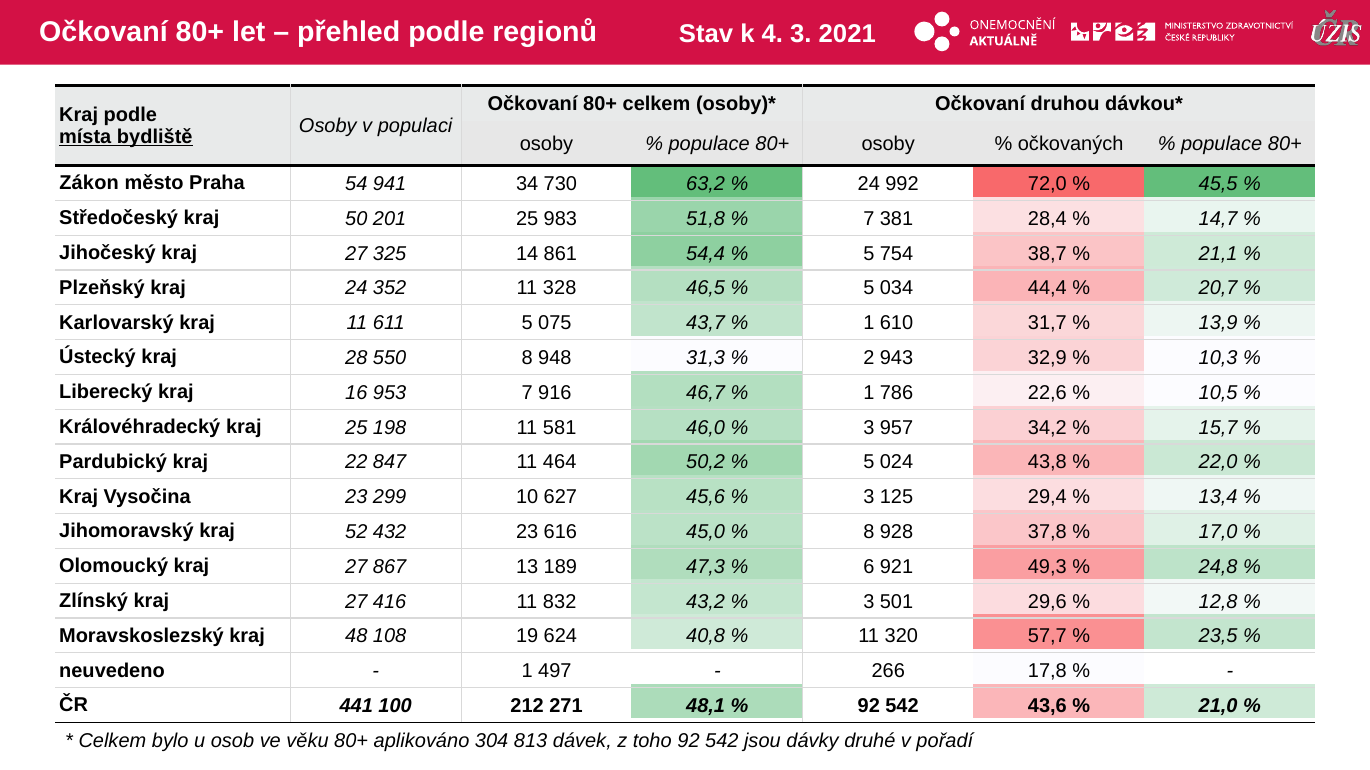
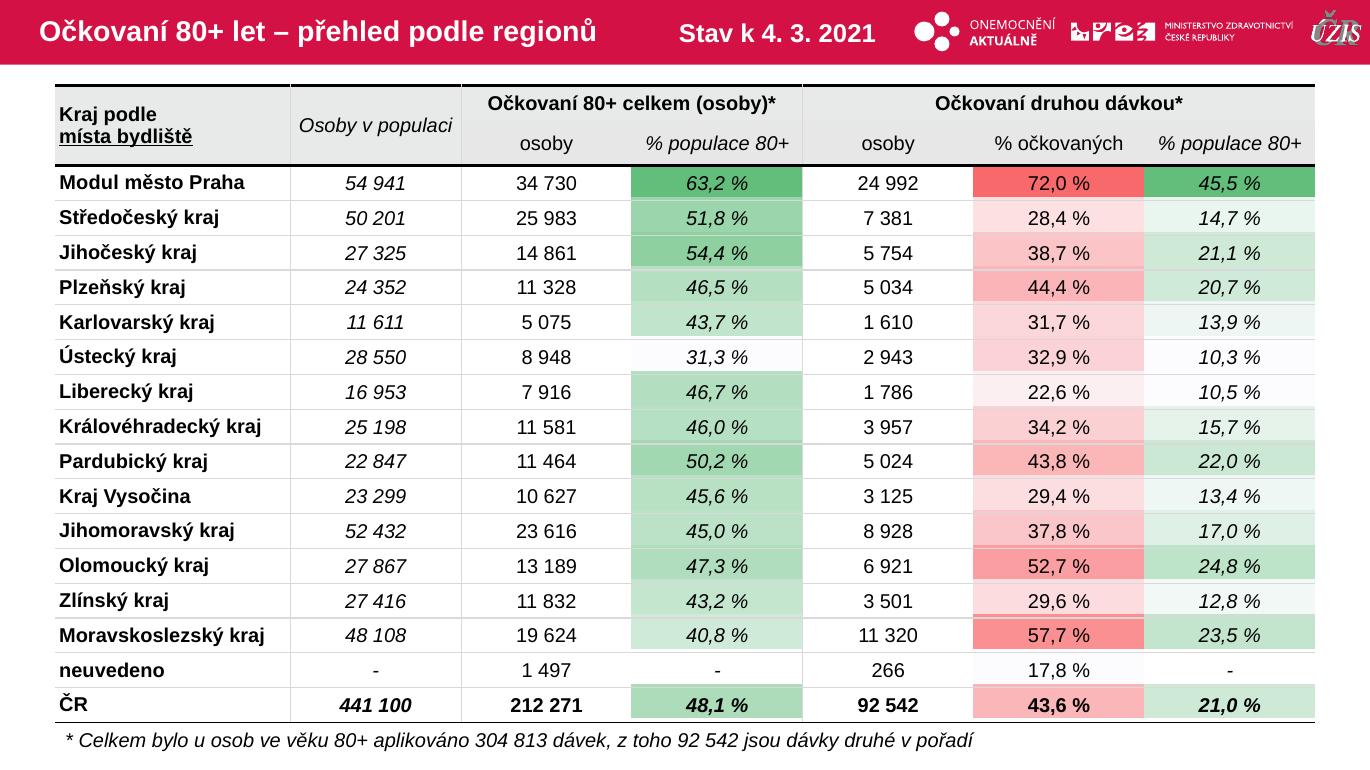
Zákon: Zákon -> Modul
49,3: 49,3 -> 52,7
